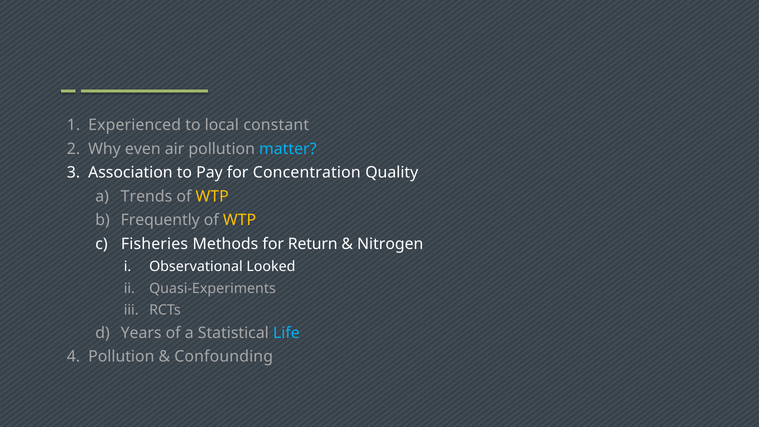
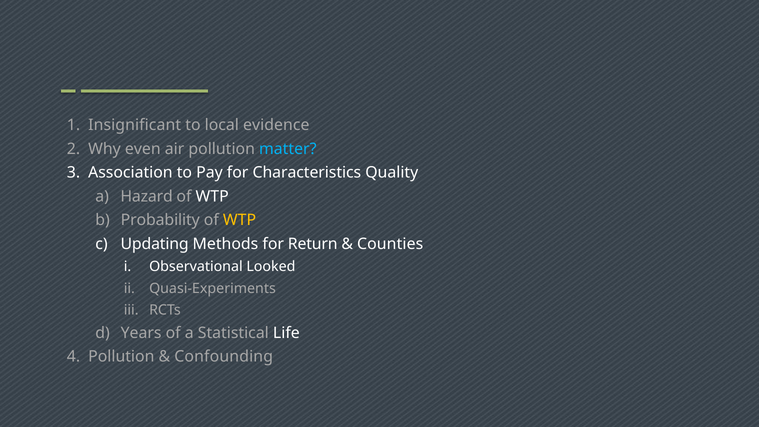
Experienced: Experienced -> Insignificant
constant: constant -> evidence
Concentration: Concentration -> Characteristics
Trends: Trends -> Hazard
WTP at (212, 196) colour: yellow -> white
Frequently: Frequently -> Probability
Fisheries: Fisheries -> Updating
Nitrogen: Nitrogen -> Counties
Life colour: light blue -> white
